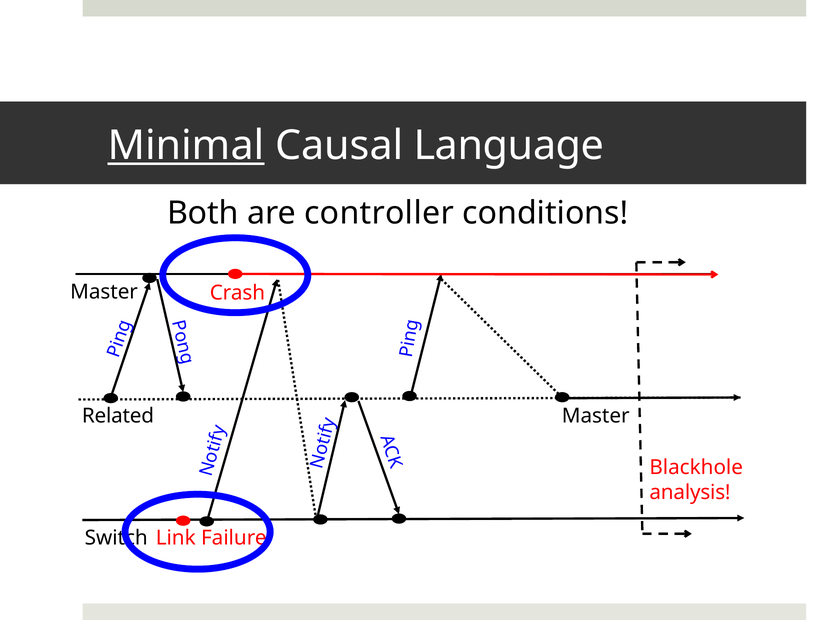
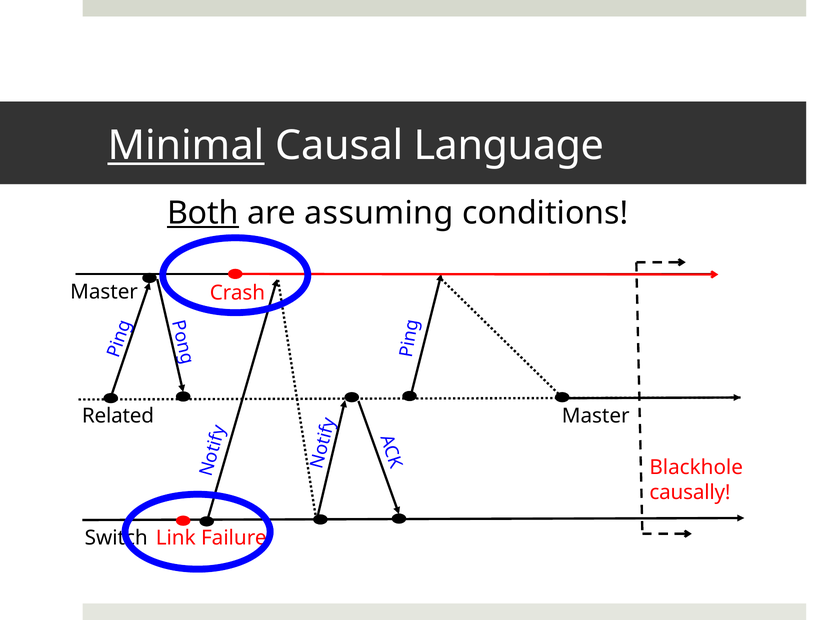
Both underline: none -> present
controller: controller -> assuming
analysis: analysis -> causally
